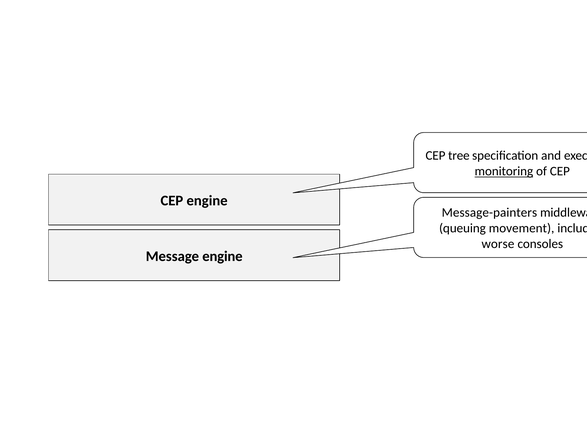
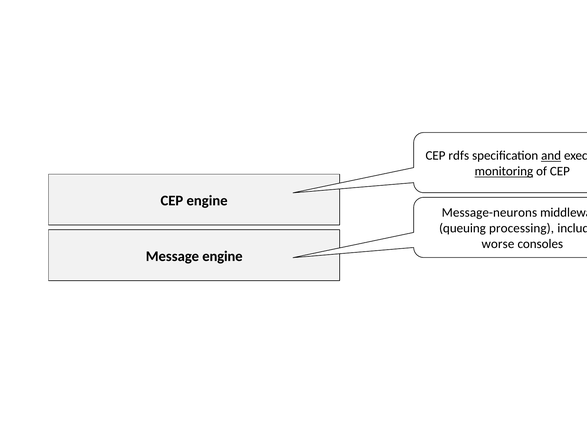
tree: tree -> rdfs
and underline: none -> present
Message-painters: Message-painters -> Message-neurons
movement: movement -> processing
